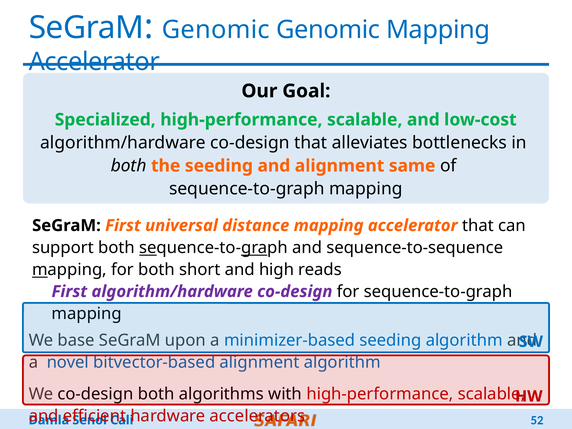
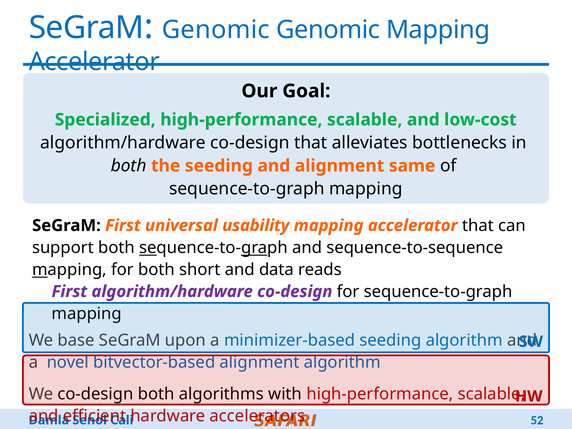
distance: distance -> usability
high: high -> data
